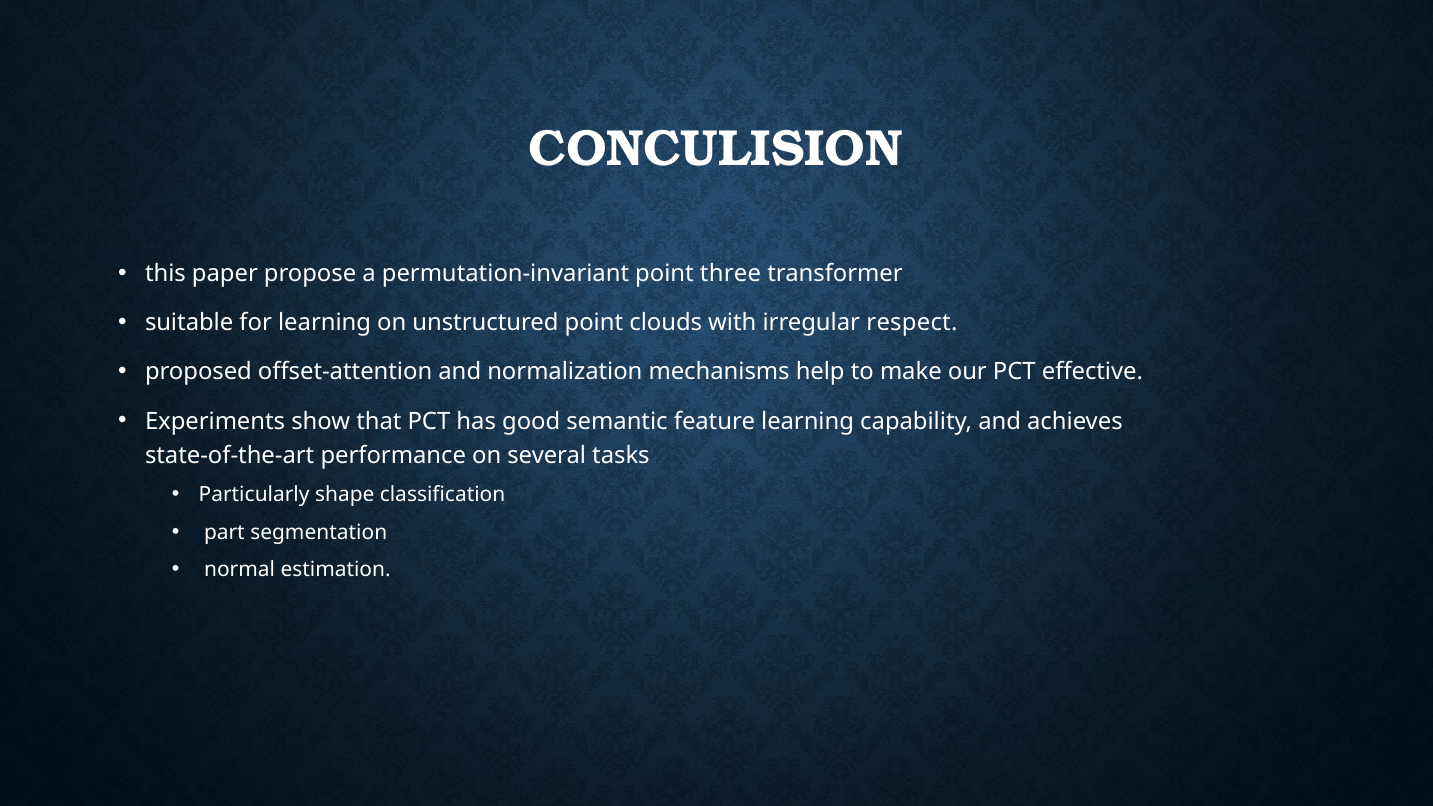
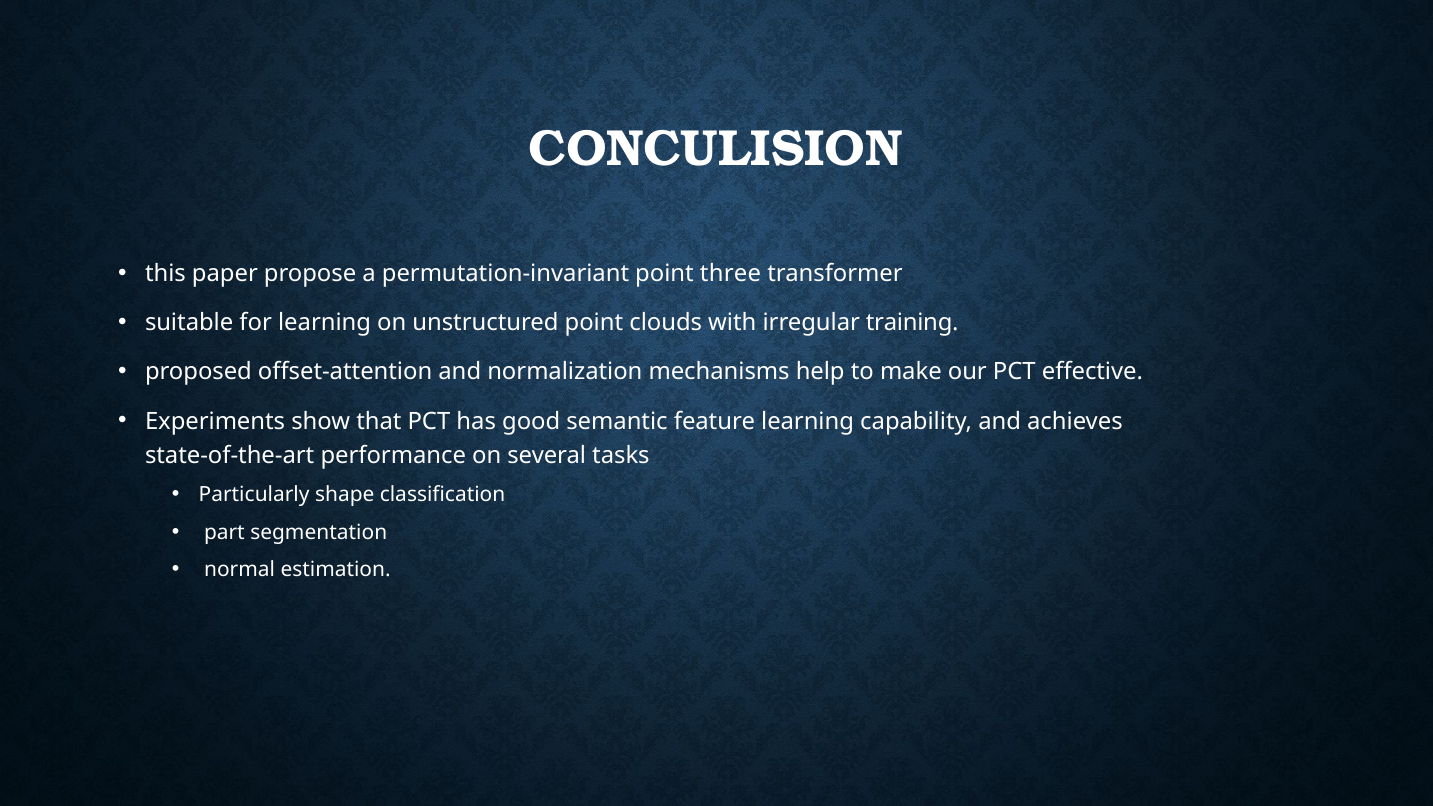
respect: respect -> training
